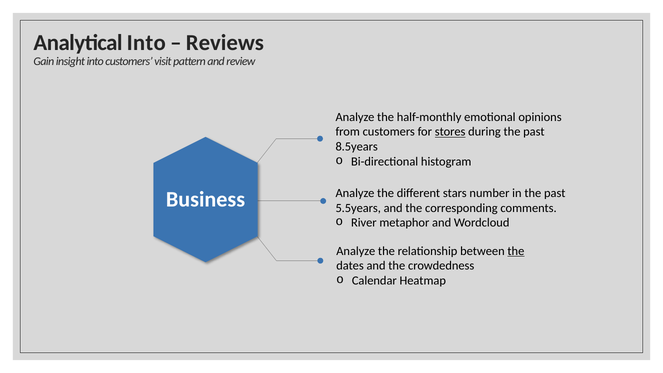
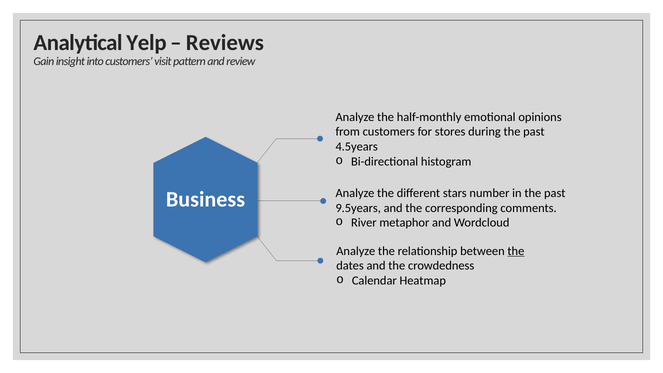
Analytical Into: Into -> Yelp
stores underline: present -> none
8.5years: 8.5years -> 4.5years
5.5years: 5.5years -> 9.5years
